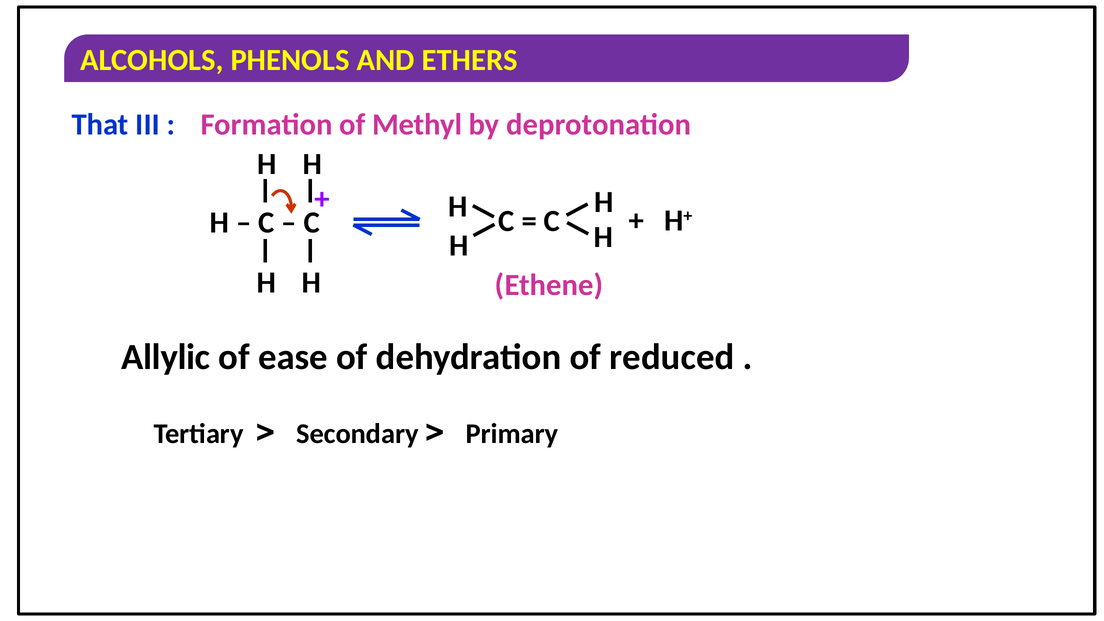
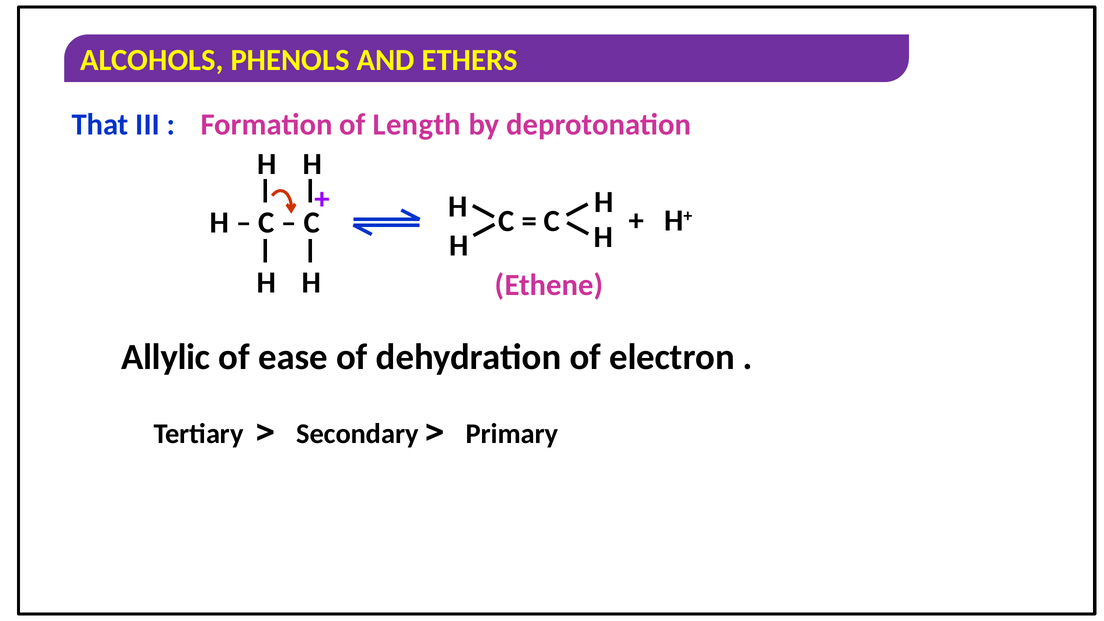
Methyl: Methyl -> Length
reduced: reduced -> electron
